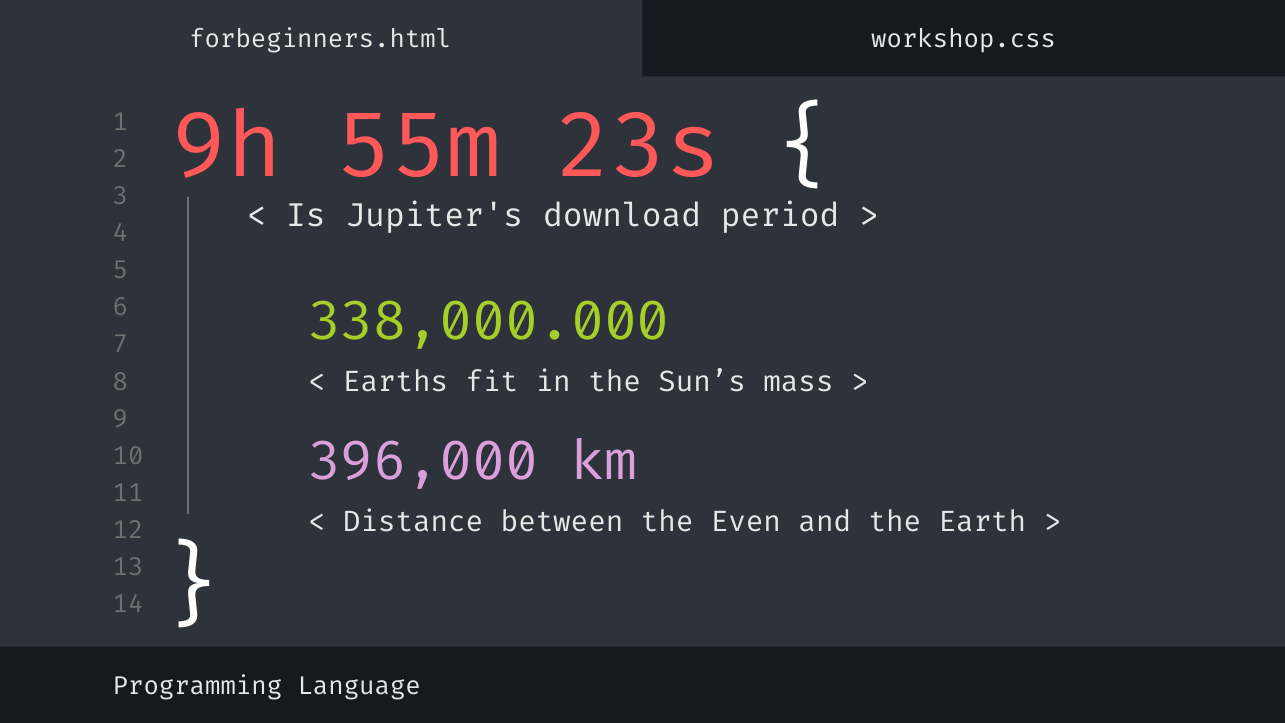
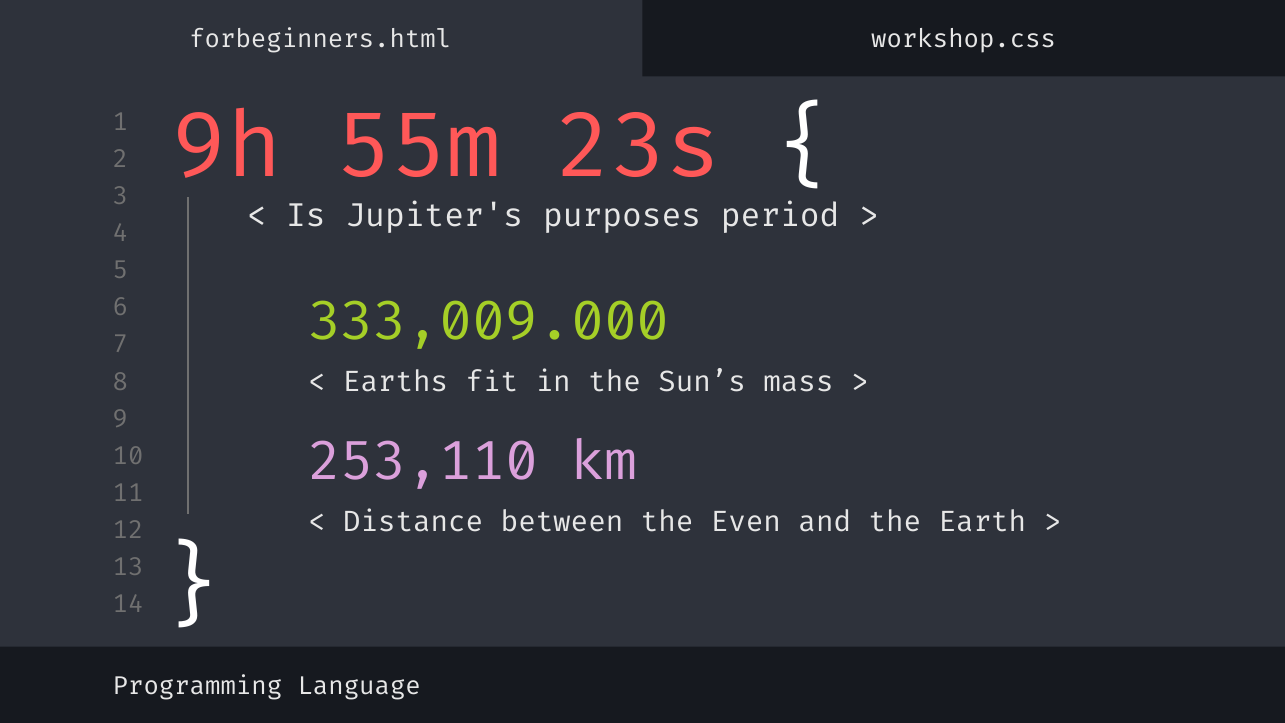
download: download -> purposes
338,000.000: 338,000.000 -> 333,009.000
396,000: 396,000 -> 253,110
